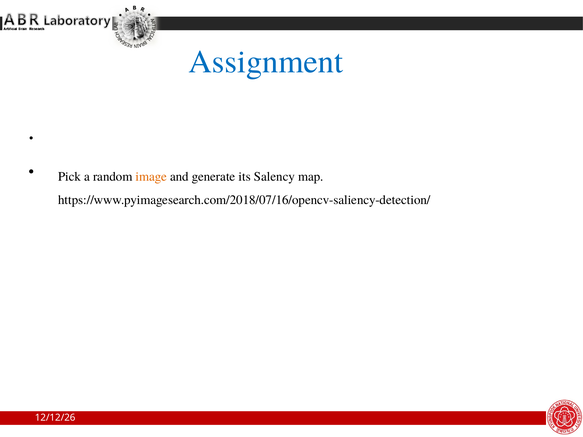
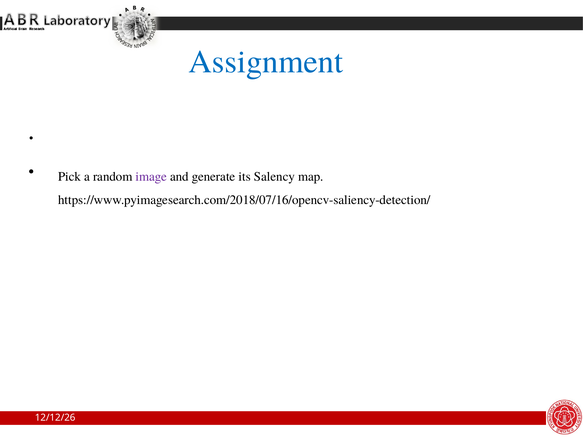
image colour: orange -> purple
